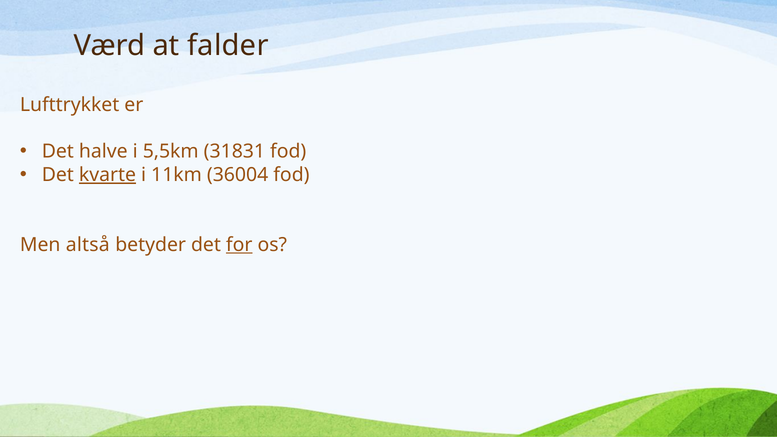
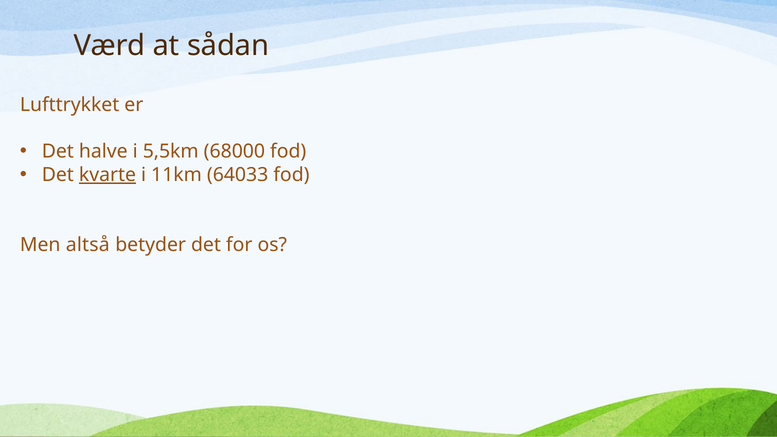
falder: falder -> sådan
31831: 31831 -> 68000
36004: 36004 -> 64033
for underline: present -> none
